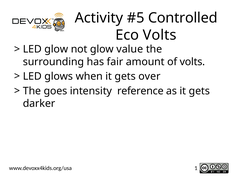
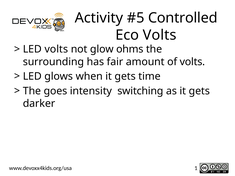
LED glow: glow -> volts
value: value -> ohms
over: over -> time
reference: reference -> switching
